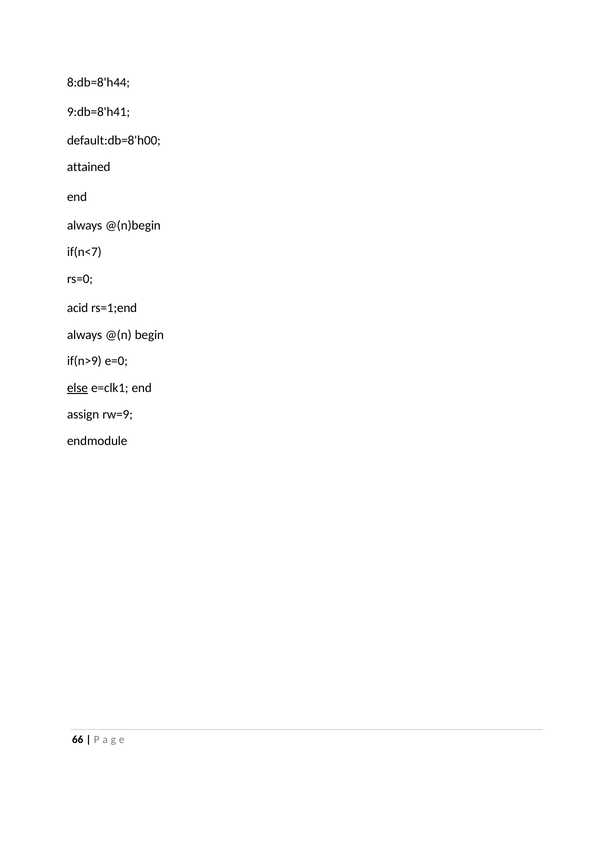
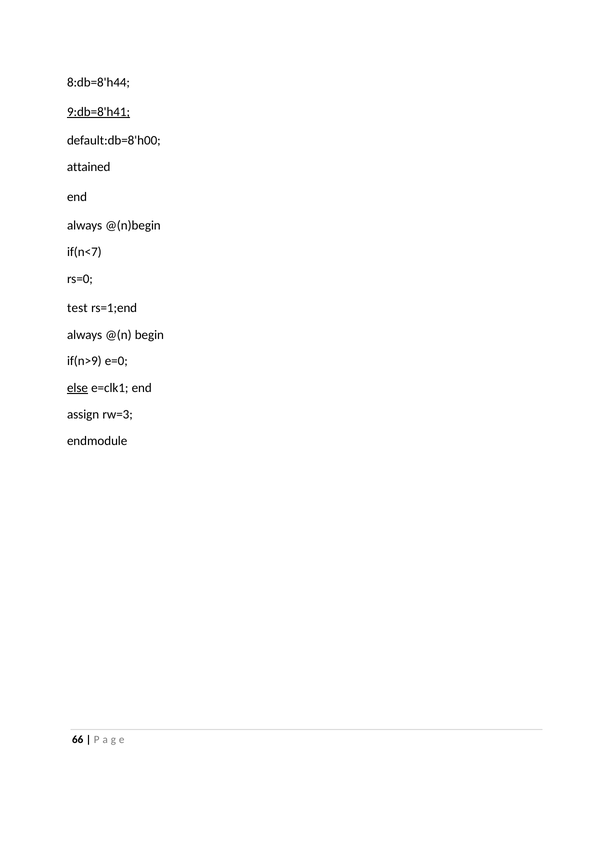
9:db=8'h41 underline: none -> present
acid: acid -> test
rw=9: rw=9 -> rw=3
